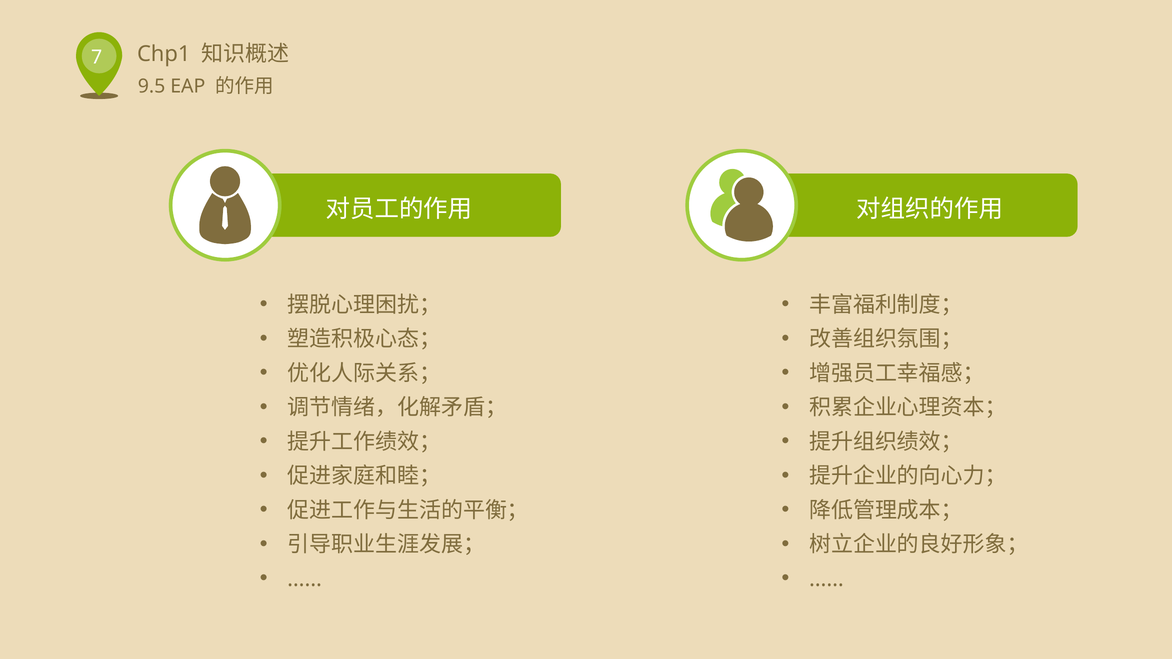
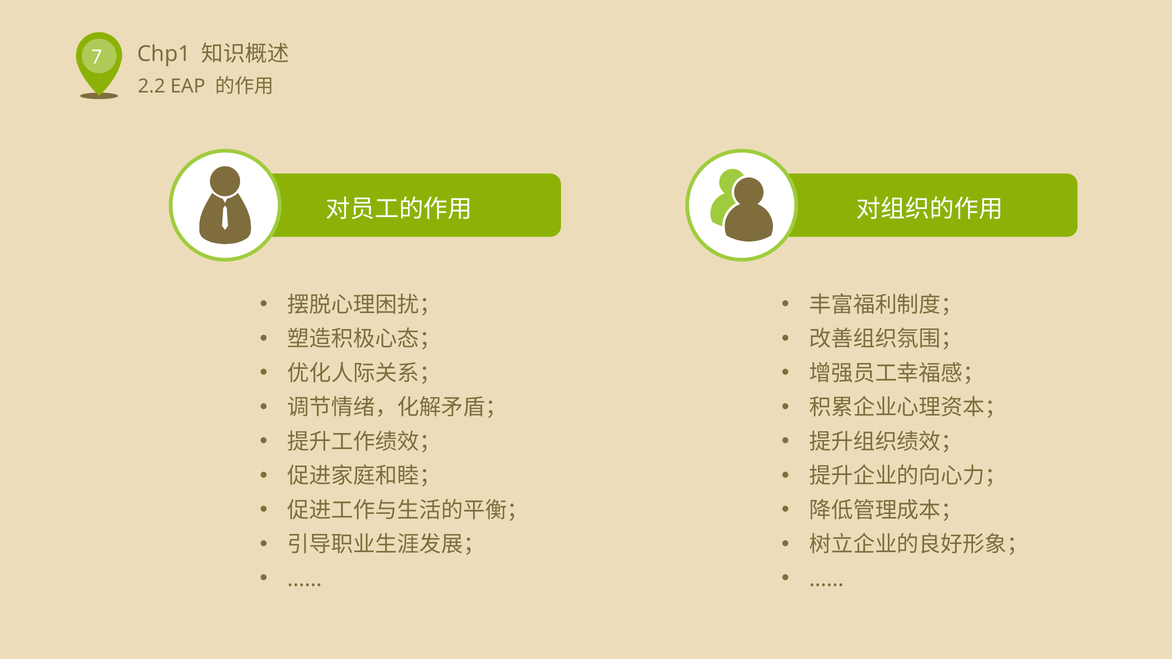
9.5: 9.5 -> 2.2
